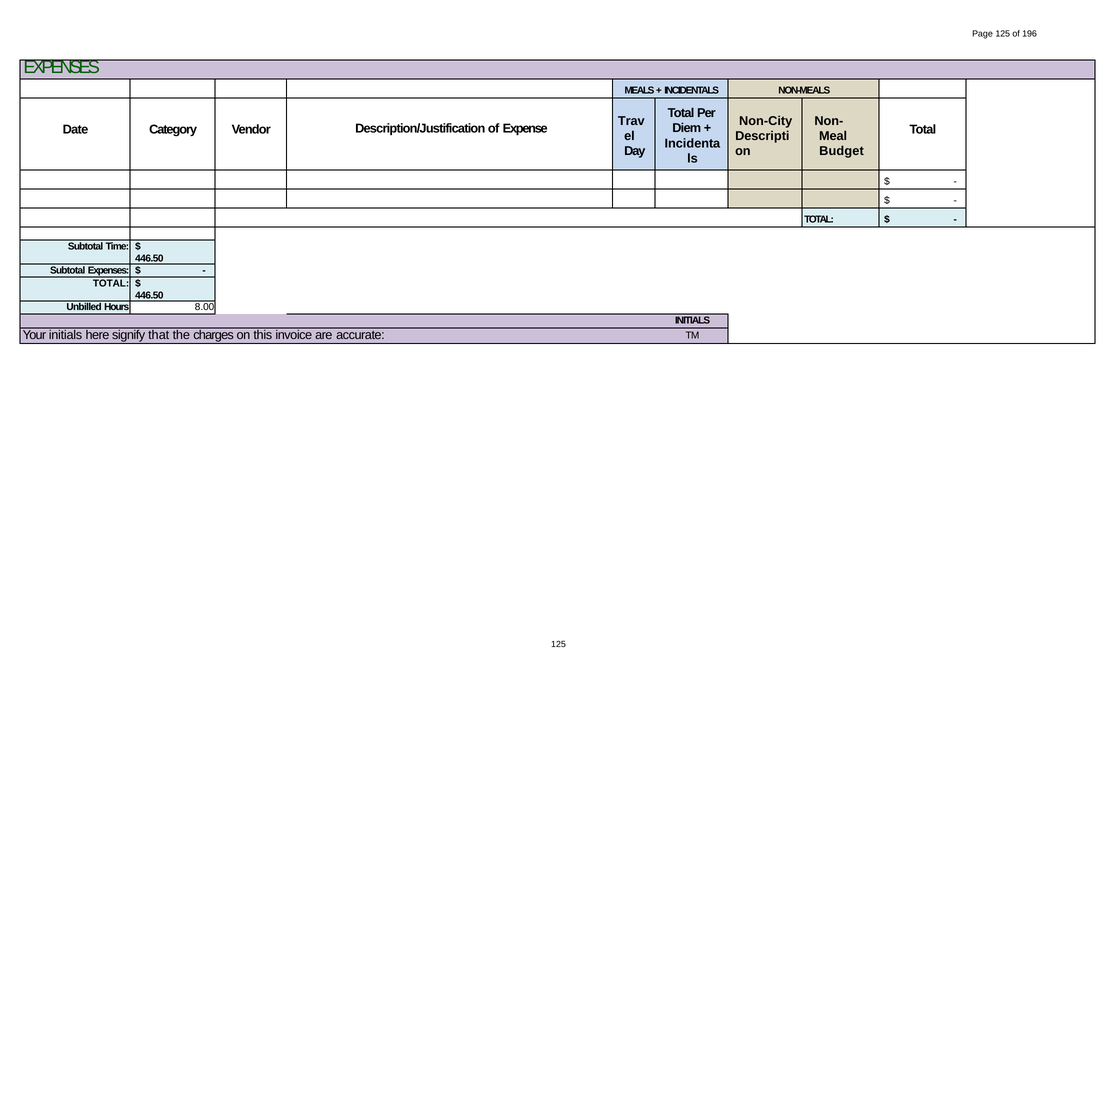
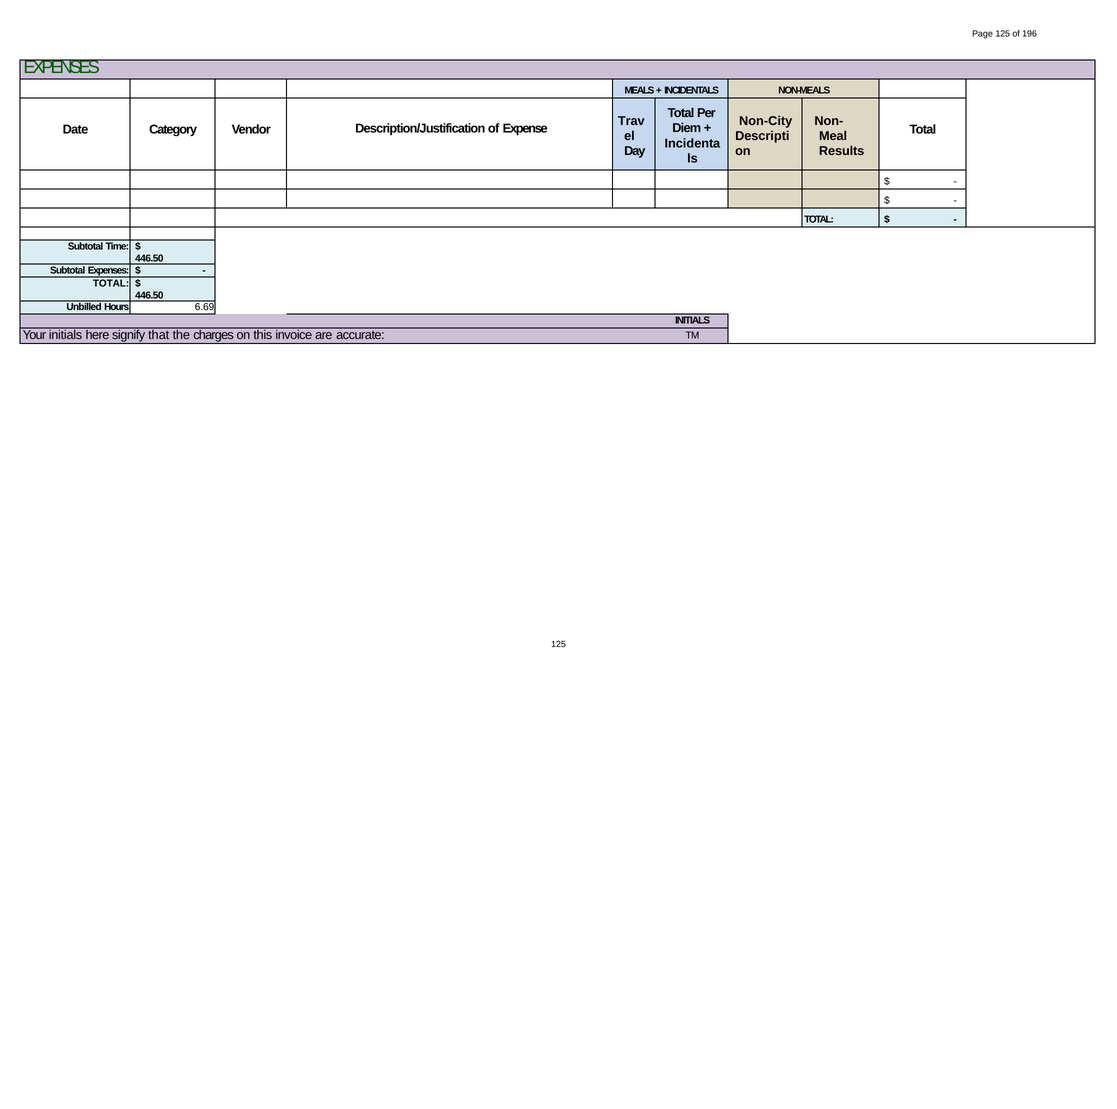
Budget: Budget -> Results
8.00: 8.00 -> 6.69
